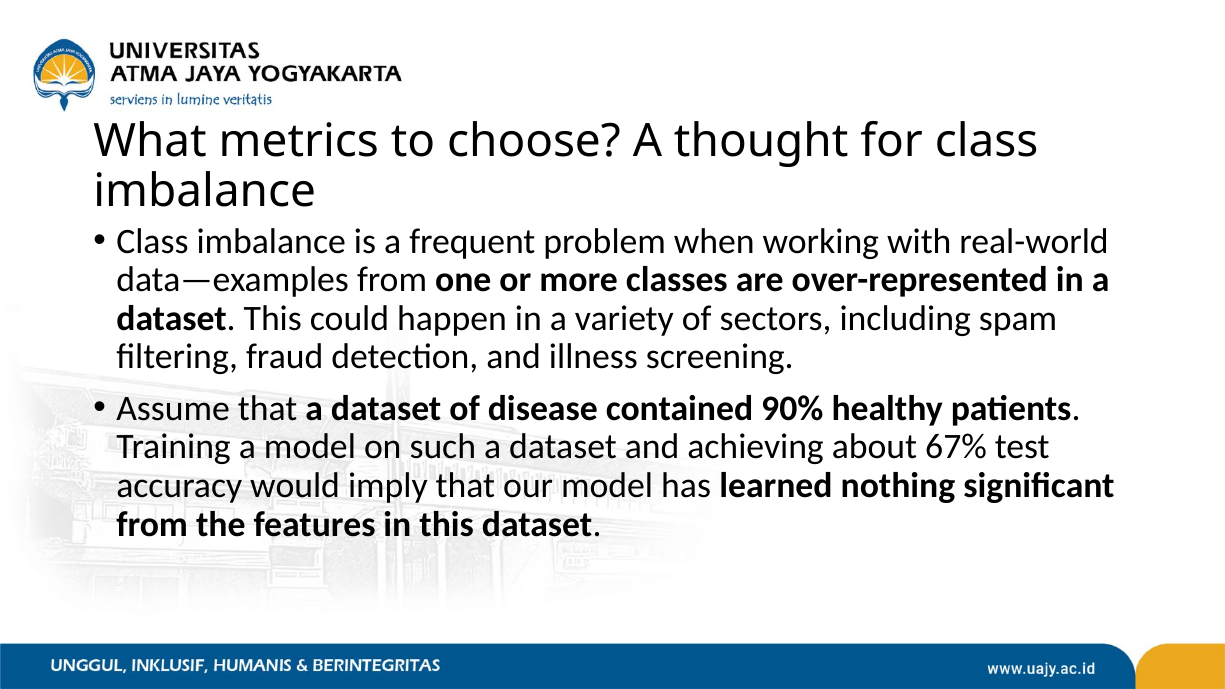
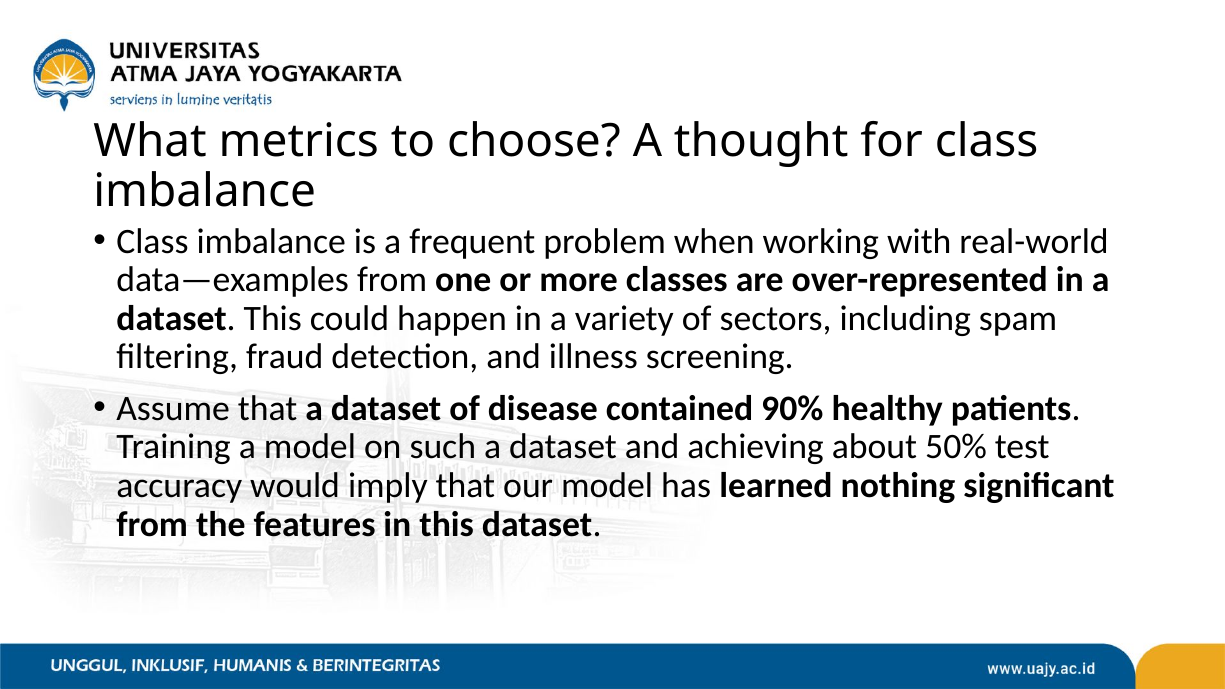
67%: 67% -> 50%
